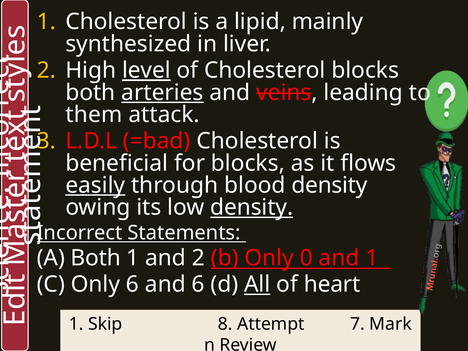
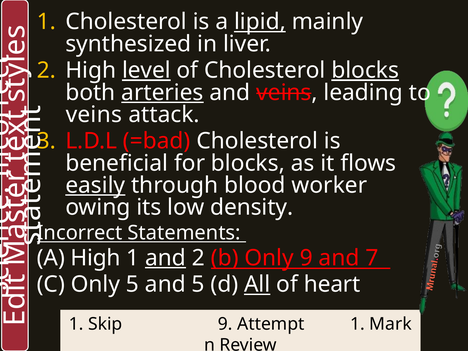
lipid underline: none -> present
blocks at (365, 70) underline: none -> present
them at (94, 115): them -> veins
blood density: density -> worker
density at (252, 207) underline: present -> none
A Both: Both -> High
and at (165, 258) underline: none -> present
Only 0: 0 -> 9
and 1: 1 -> 7
Only 6: 6 -> 5
and 6: 6 -> 5
8 at (225, 324): 8 -> 9
7 at (357, 324): 7 -> 1
